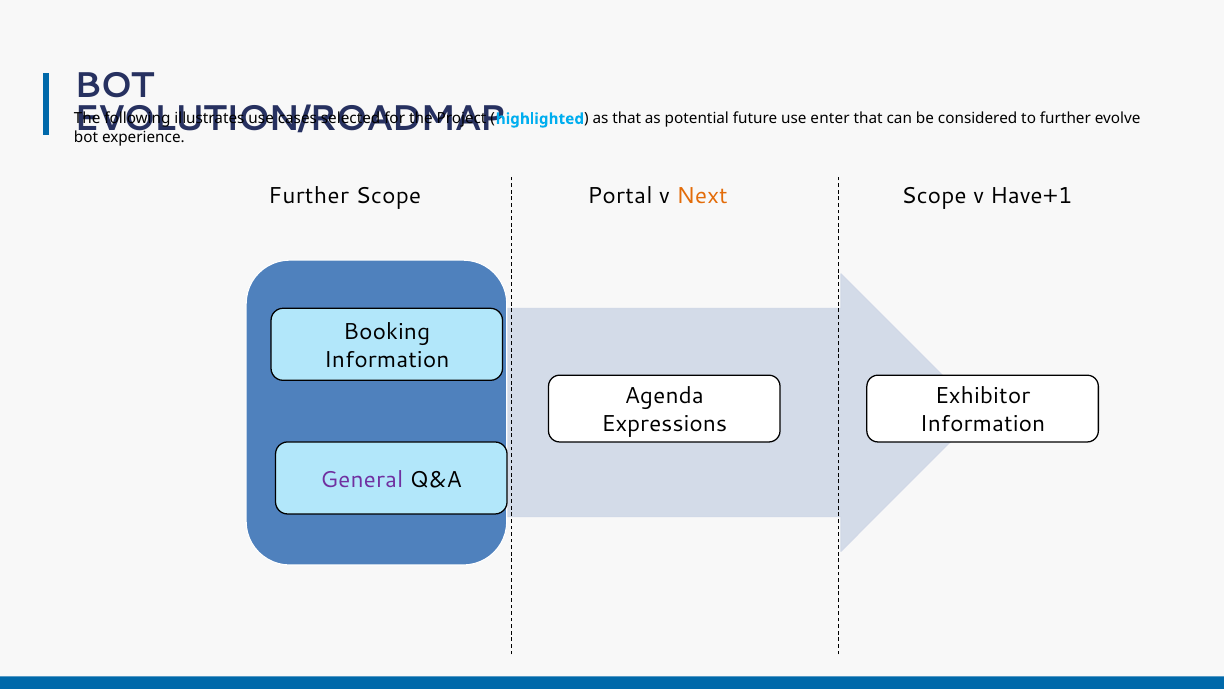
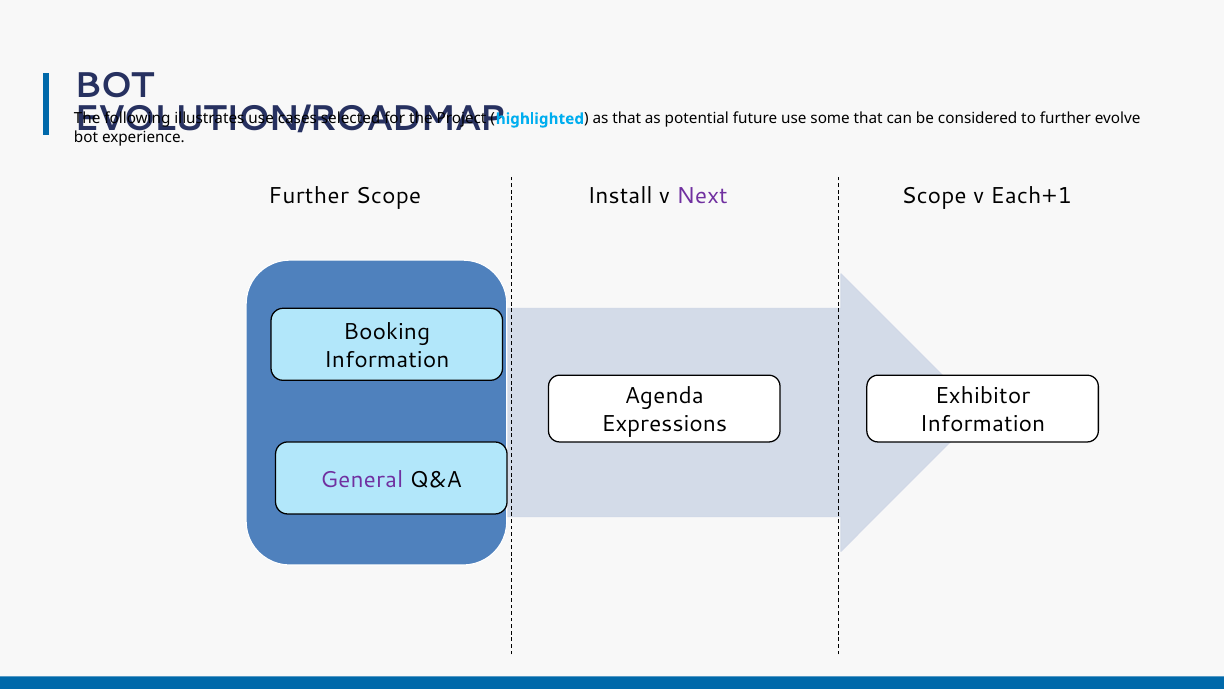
enter: enter -> some
Portal: Portal -> Install
Next colour: orange -> purple
Have+1: Have+1 -> Each+1
